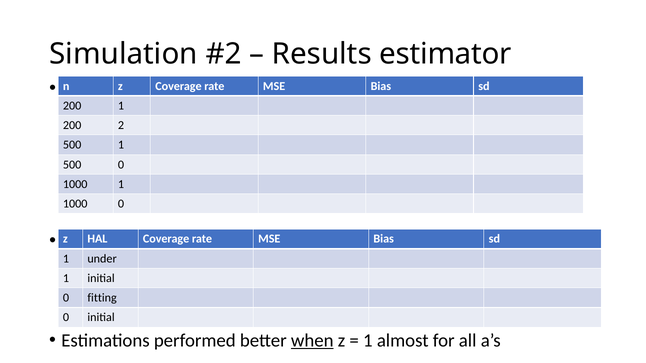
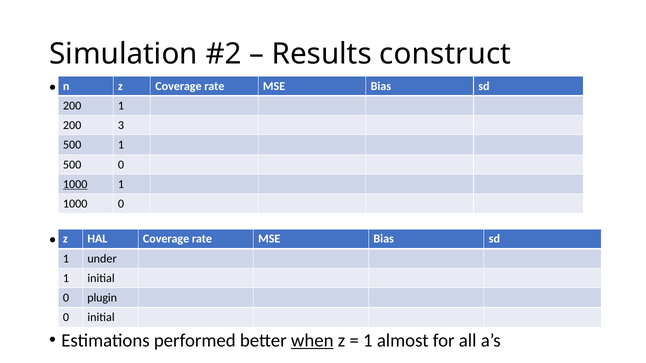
estimator: estimator -> construct
2: 2 -> 3
1000 at (75, 184) underline: none -> present
fitting: fitting -> plugin
